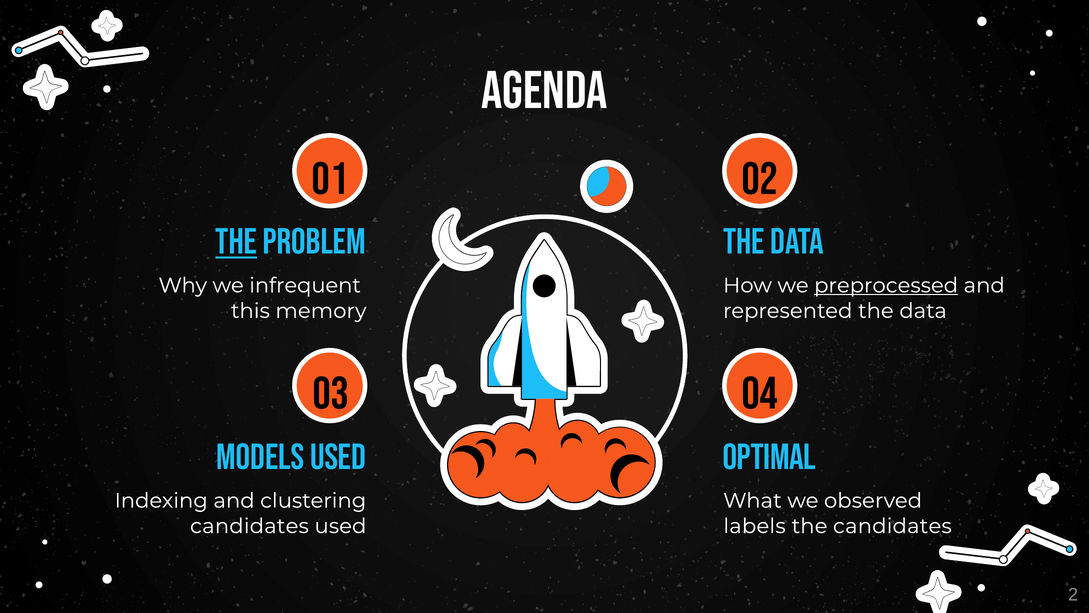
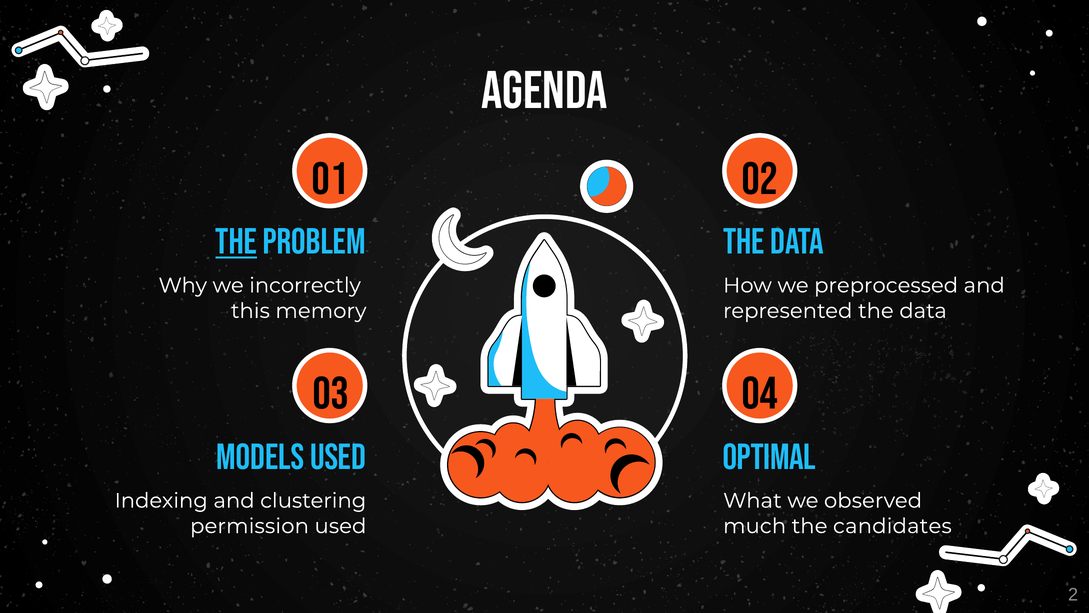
infrequent: infrequent -> incorrectly
preprocessed underline: present -> none
candidates at (249, 526): candidates -> permission
labels: labels -> much
